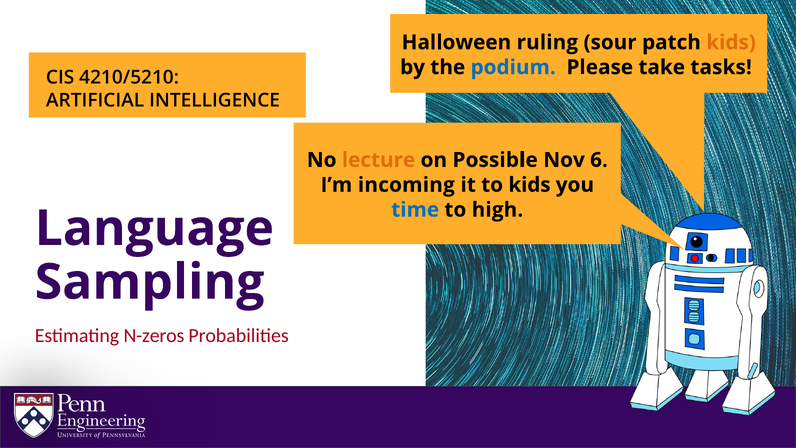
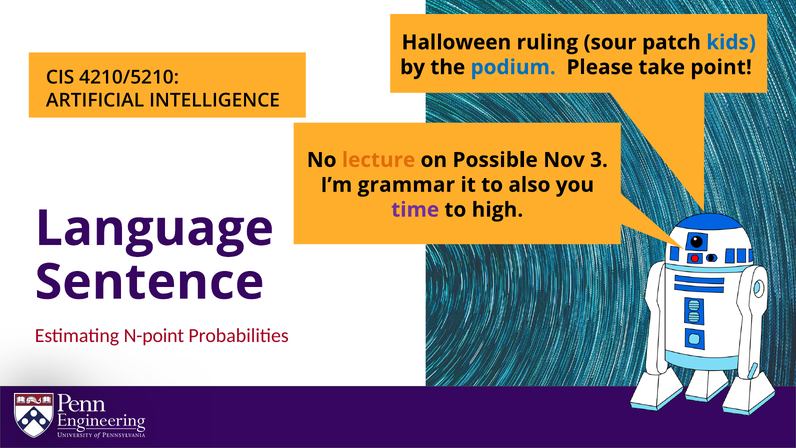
kids at (731, 42) colour: orange -> blue
tasks: tasks -> point
6: 6 -> 3
incoming: incoming -> grammar
to kids: kids -> also
time colour: blue -> purple
Sampling: Sampling -> Sentence
N-zeros: N-zeros -> N-point
